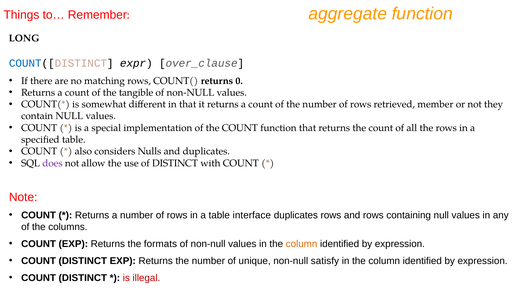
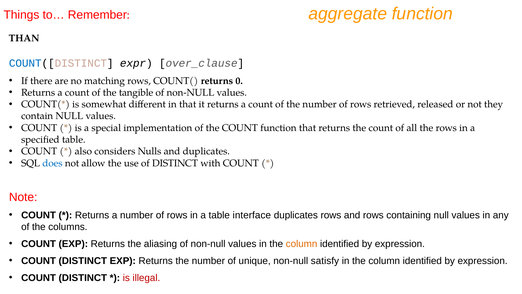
LONG: LONG -> THAN
member: member -> released
does colour: purple -> blue
formats: formats -> aliasing
